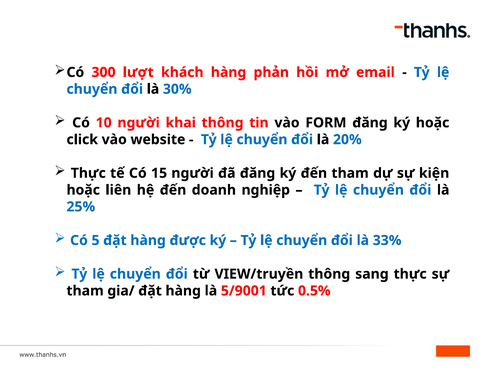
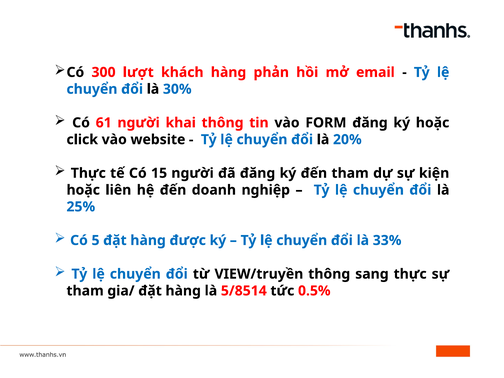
10: 10 -> 61
5/9001: 5/9001 -> 5/8514
